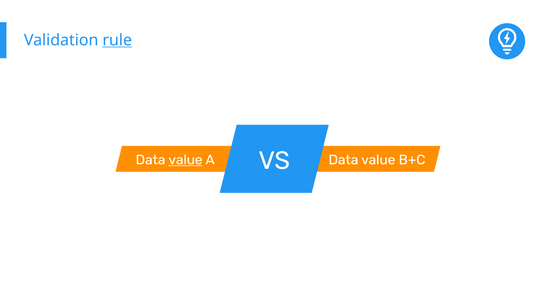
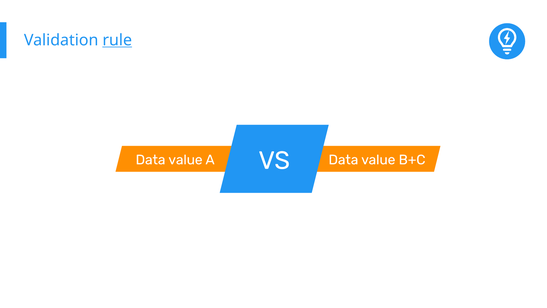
value at (185, 160) underline: present -> none
